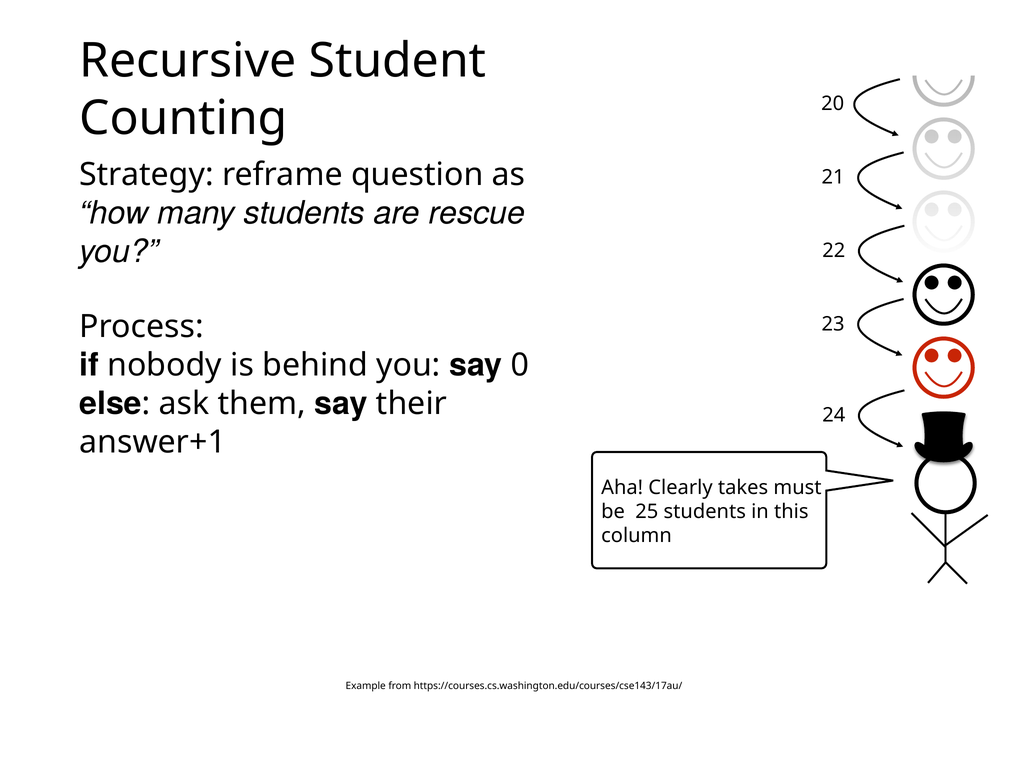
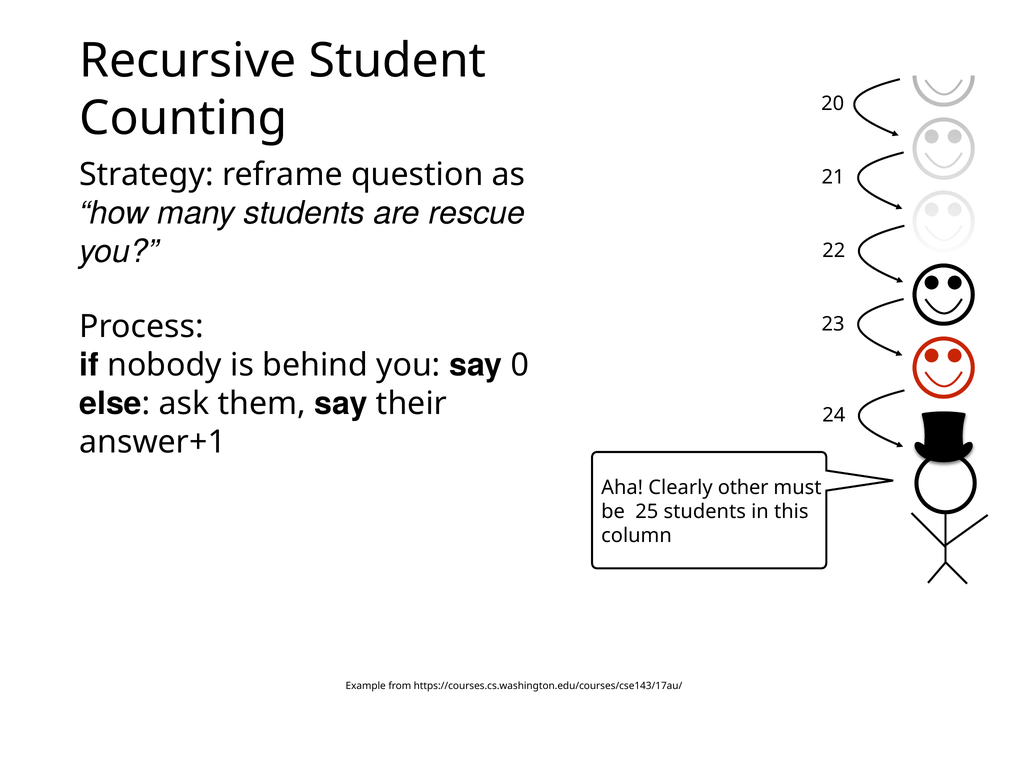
takes: takes -> other
